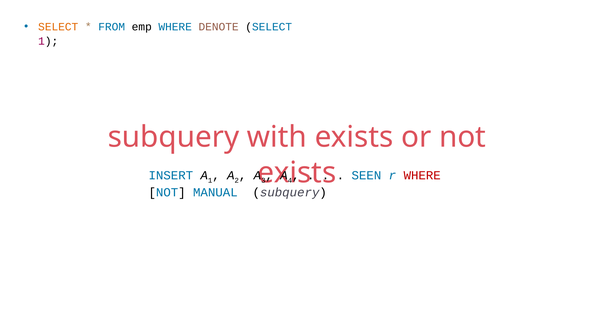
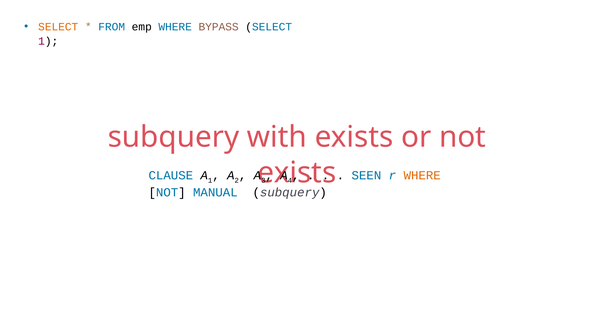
DENOTE: DENOTE -> BYPASS
INSERT: INSERT -> CLAUSE
WHERE at (422, 176) colour: red -> orange
